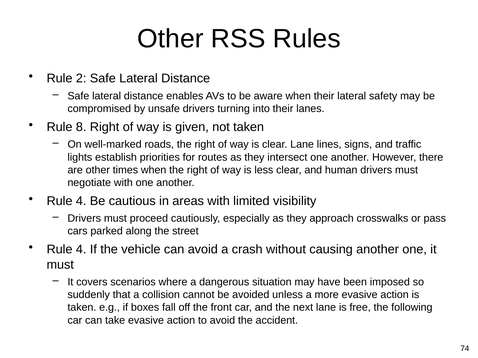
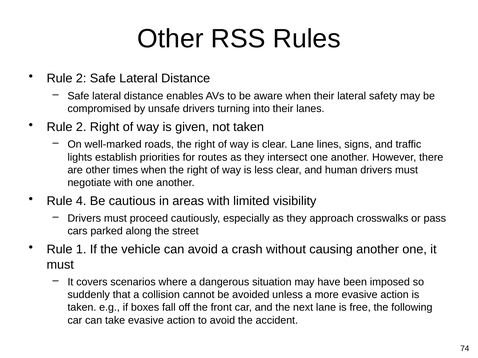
8 at (81, 127): 8 -> 2
4 at (81, 250): 4 -> 1
